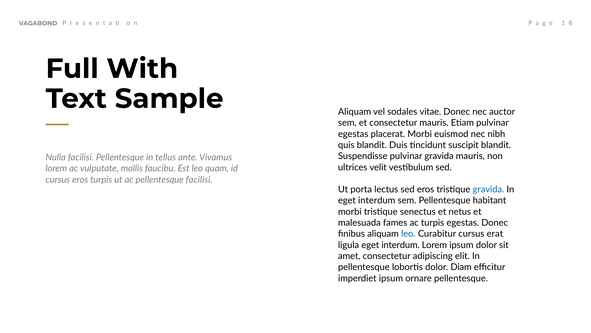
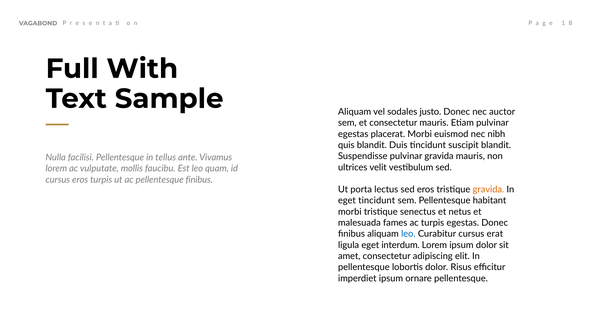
vitae: vitae -> justo
pellentesque facilisi: facilisi -> finibus
gravida at (488, 189) colour: blue -> orange
interdum at (377, 200): interdum -> tincidunt
Diam: Diam -> Risus
